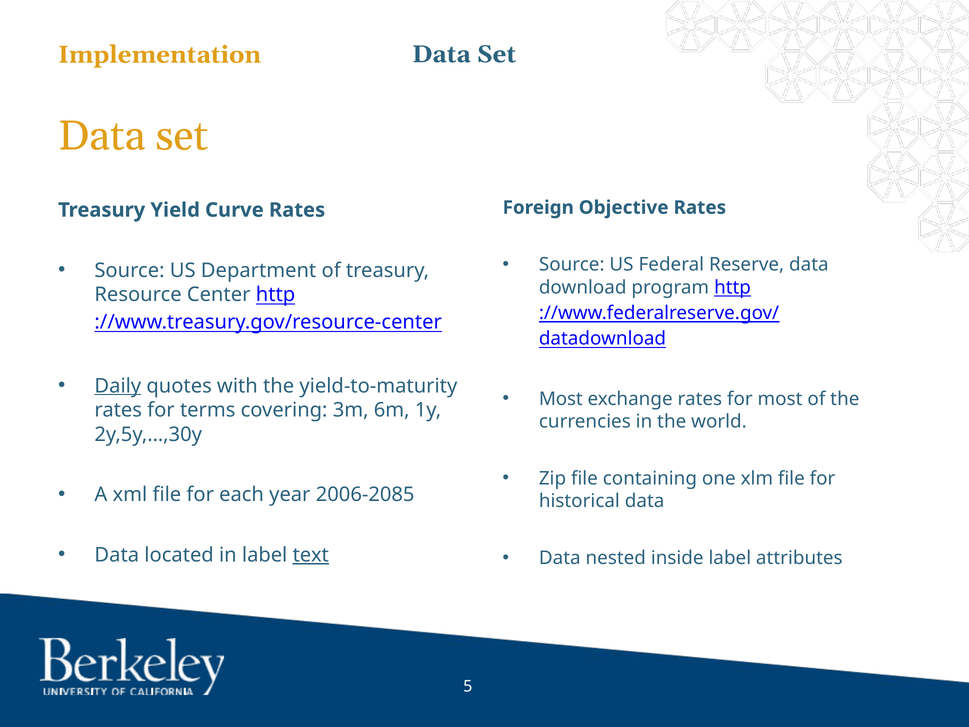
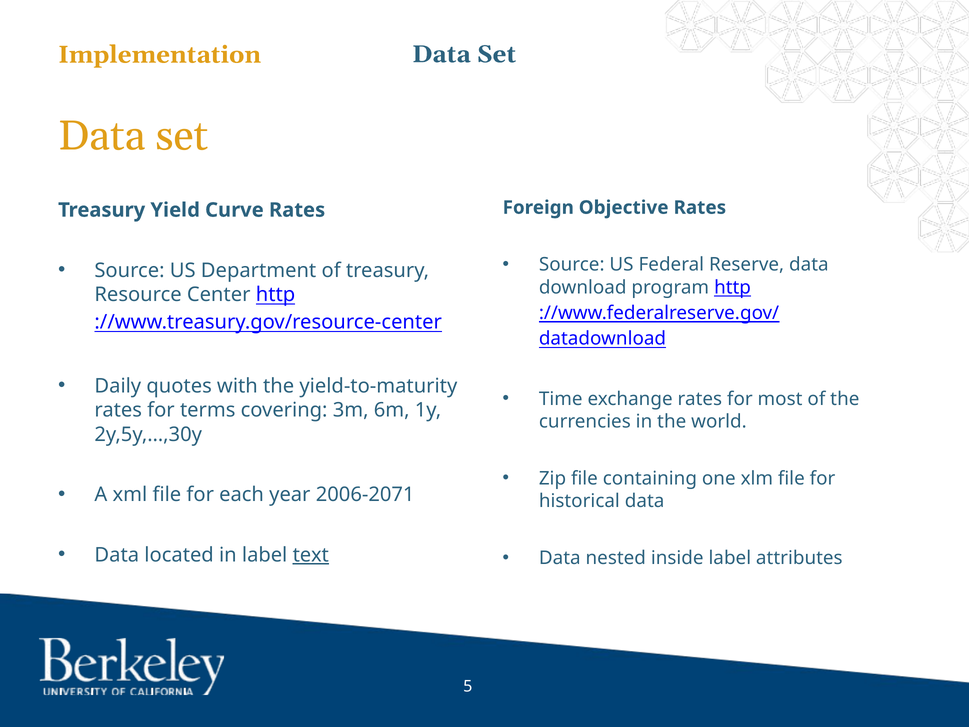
Daily underline: present -> none
Most at (561, 399): Most -> Time
2006-2085: 2006-2085 -> 2006-2071
